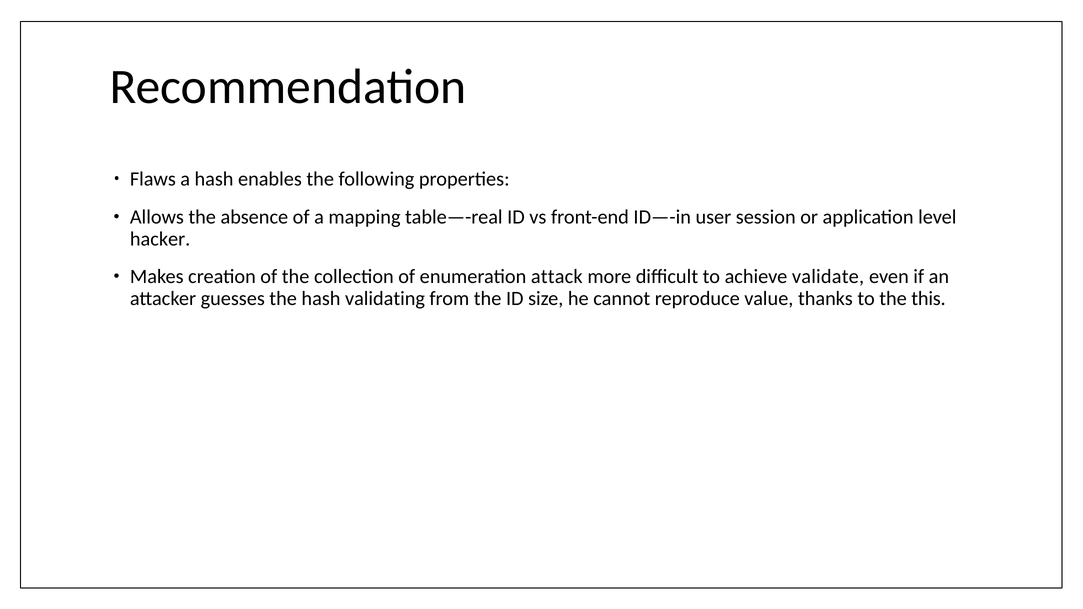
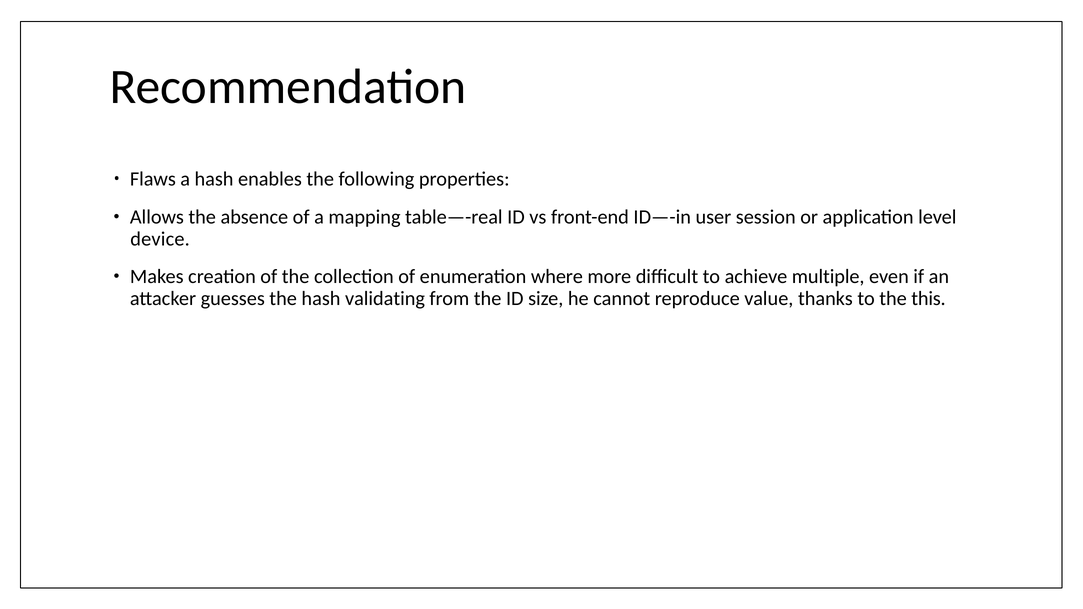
hacker: hacker -> device
attack: attack -> where
validate: validate -> multiple
